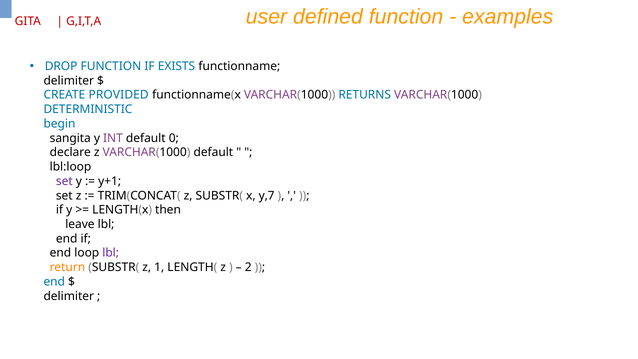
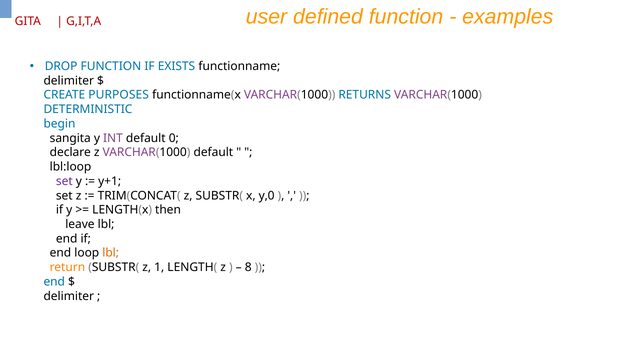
PROVIDED: PROVIDED -> PURPOSES
y,7: y,7 -> y,0
lbl at (111, 253) colour: purple -> orange
2: 2 -> 8
